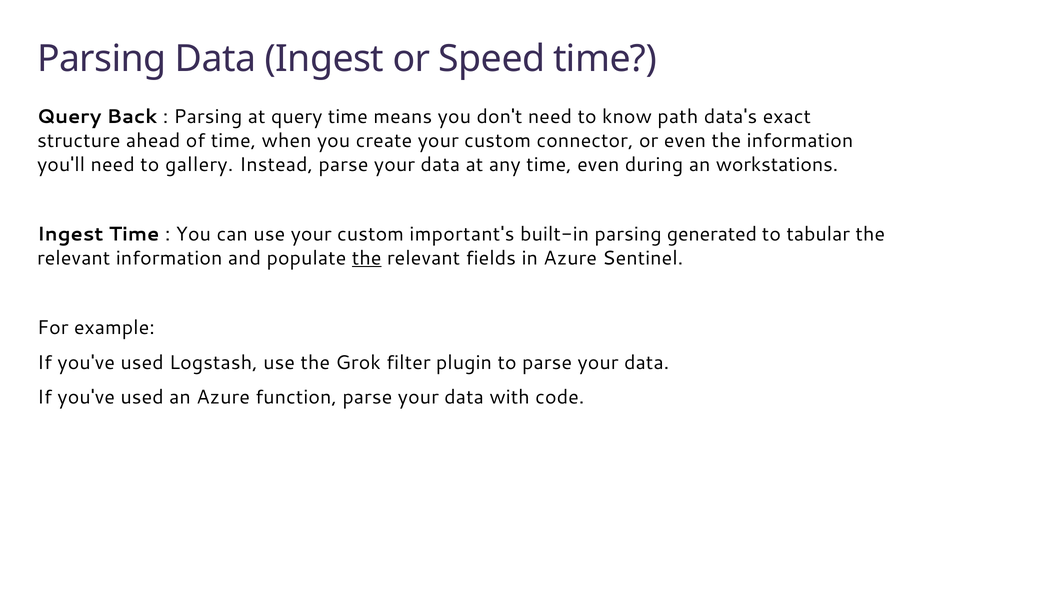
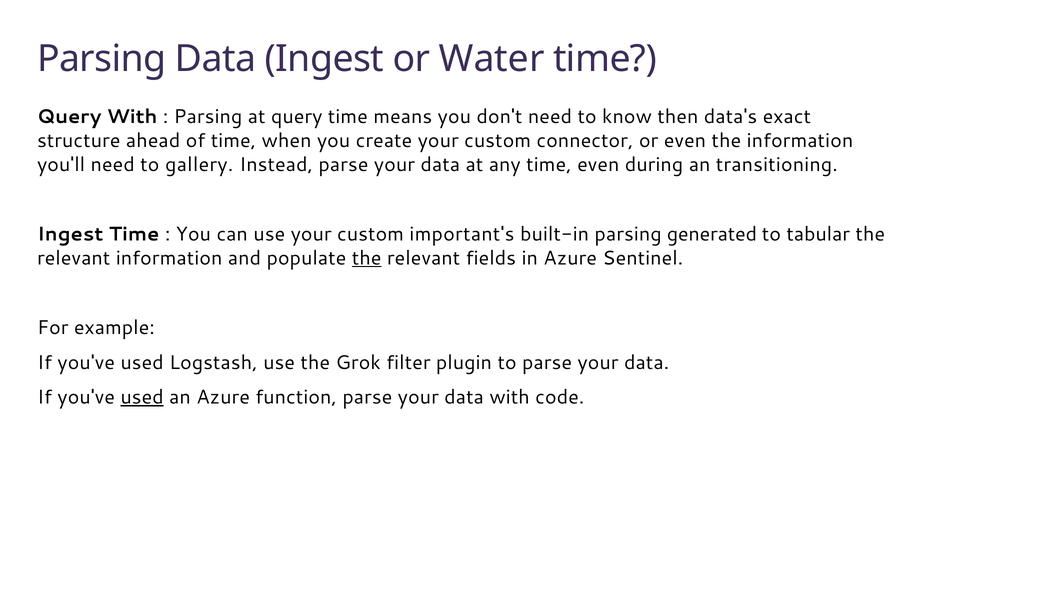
Speed: Speed -> Water
Query Back: Back -> With
path: path -> then
workstations: workstations -> transitioning
used at (142, 397) underline: none -> present
